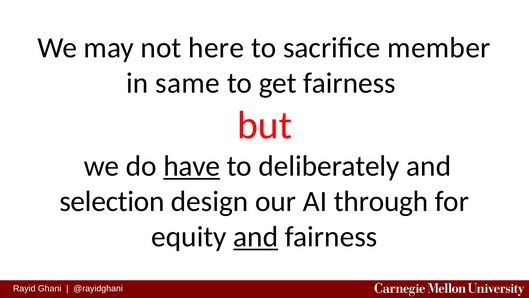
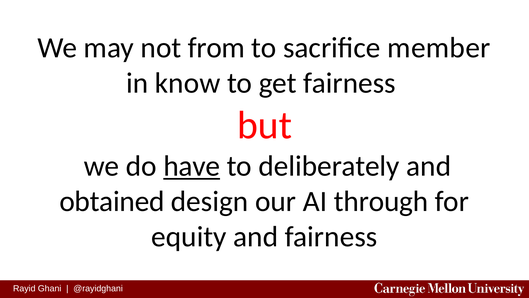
here: here -> from
same: same -> know
selection: selection -> obtained
and at (256, 237) underline: present -> none
